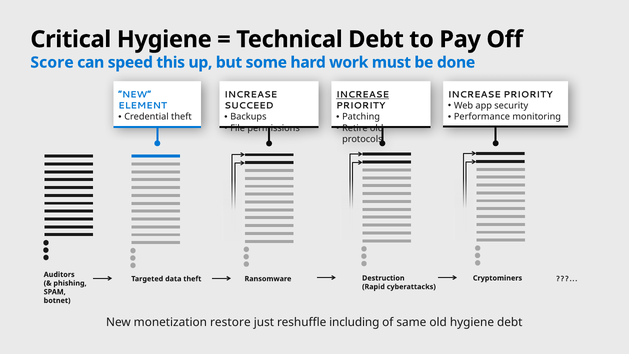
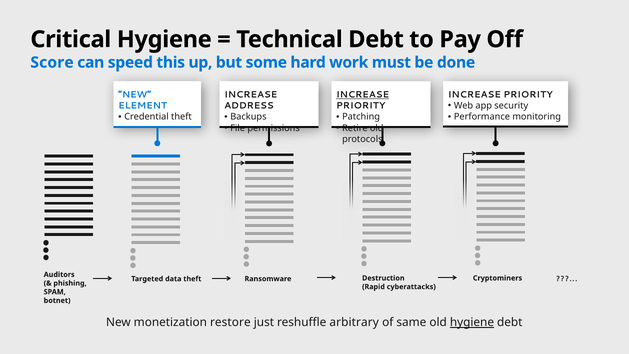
SUCCEED: SUCCEED -> ADDRESS
including: including -> arbitrary
hygiene at (472, 322) underline: none -> present
